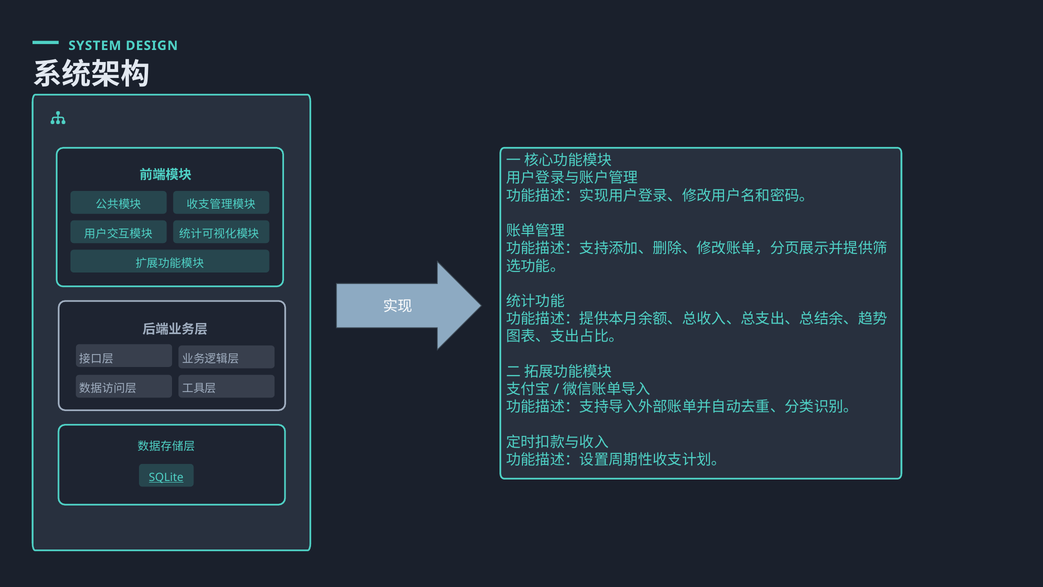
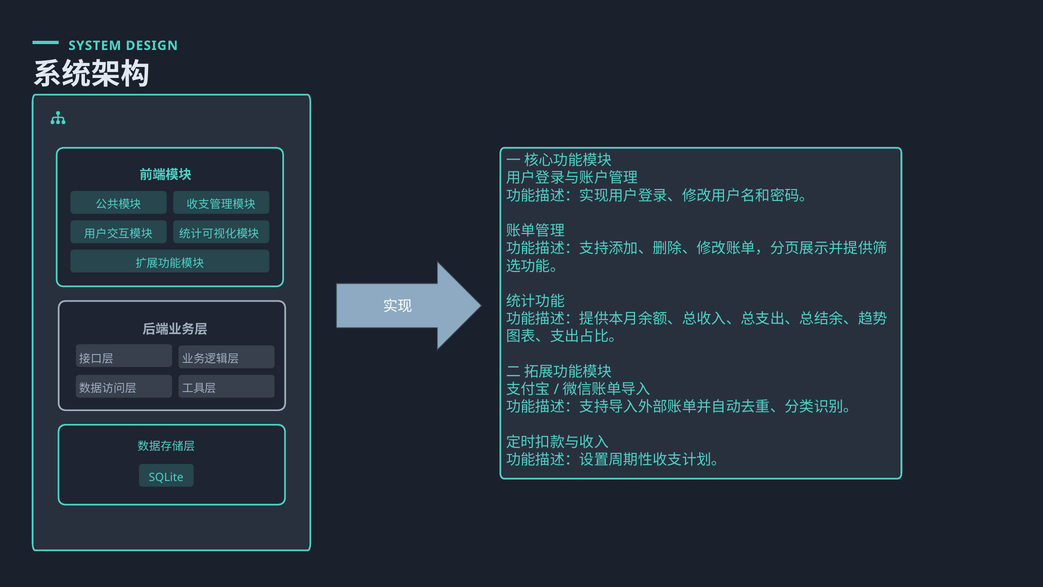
SQLite underline: present -> none
